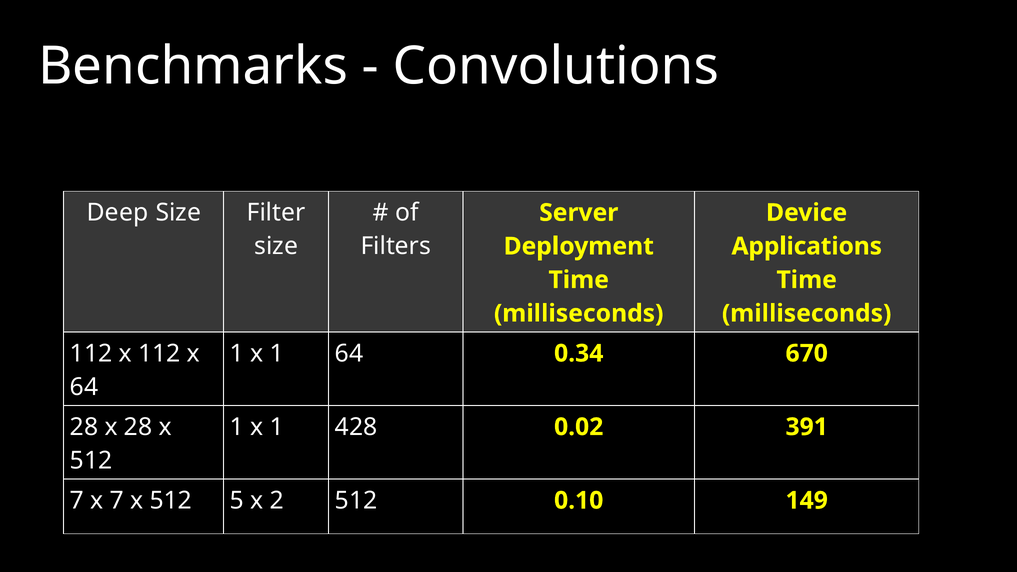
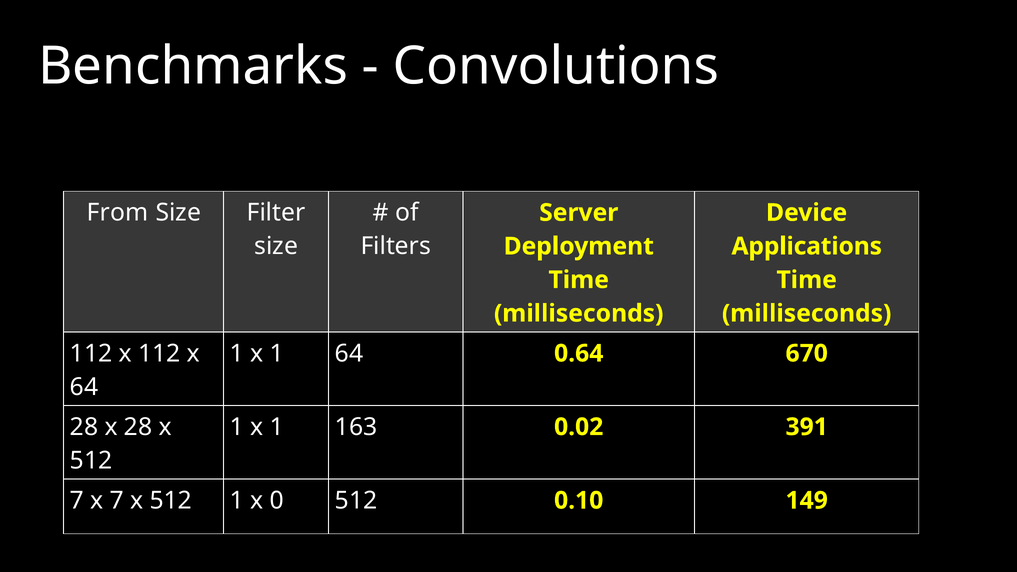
Deep: Deep -> From
0.34: 0.34 -> 0.64
428: 428 -> 163
7 x 512 5: 5 -> 1
2: 2 -> 0
